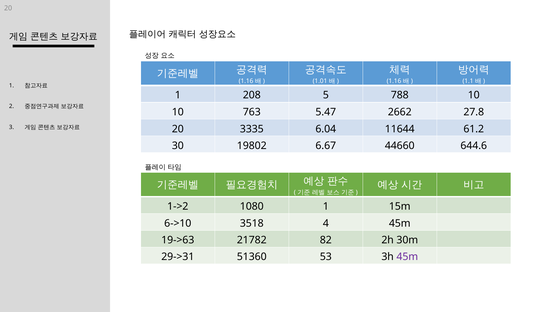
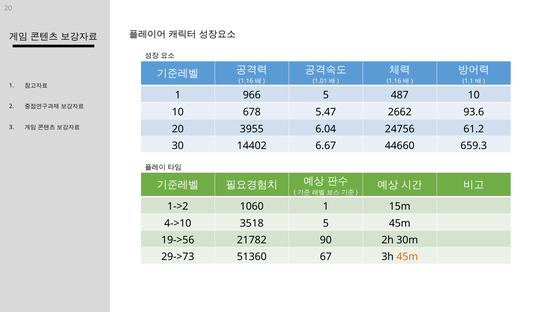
208: 208 -> 966
788: 788 -> 487
763: 763 -> 678
27.8: 27.8 -> 93.6
3335: 3335 -> 3955
11644: 11644 -> 24756
19802: 19802 -> 14402
644.6: 644.6 -> 659.3
1080: 1080 -> 1060
6->10: 6->10 -> 4->10
3518 4: 4 -> 5
19->63: 19->63 -> 19->56
82: 82 -> 90
29->31: 29->31 -> 29->73
53: 53 -> 67
45m at (407, 257) colour: purple -> orange
